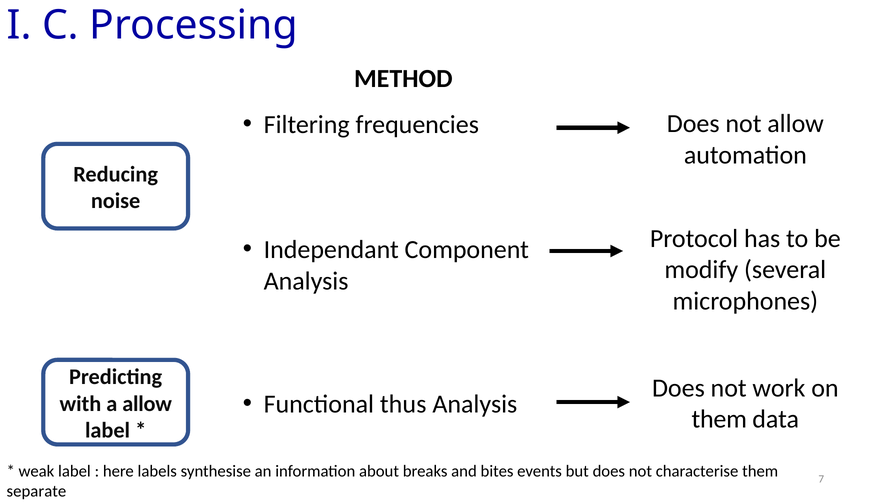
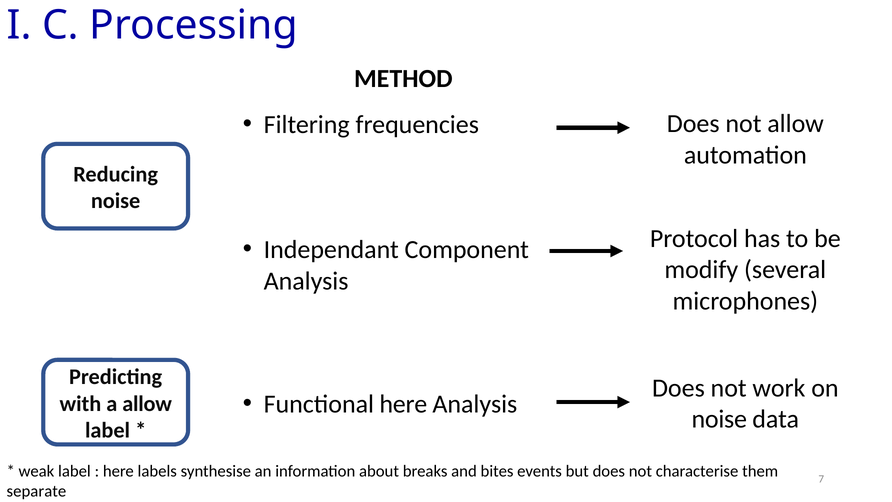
Functional thus: thus -> here
them at (719, 419): them -> noise
